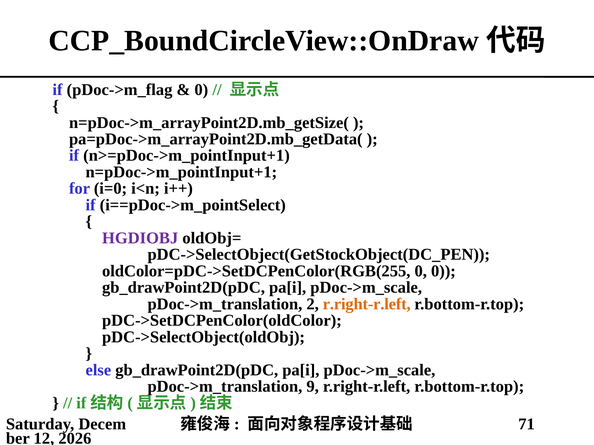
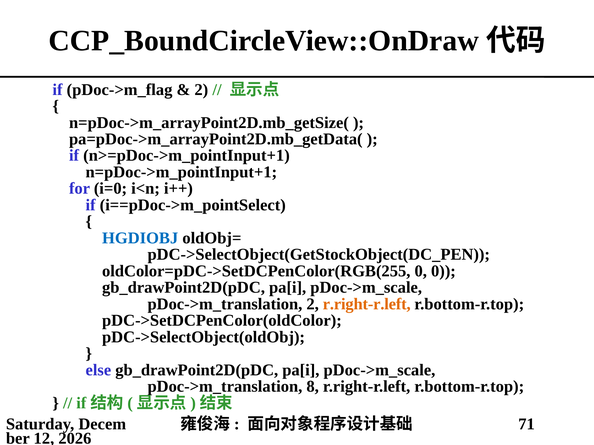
0 at (201, 90): 0 -> 2
HGDIOBJ colour: purple -> blue
9: 9 -> 8
